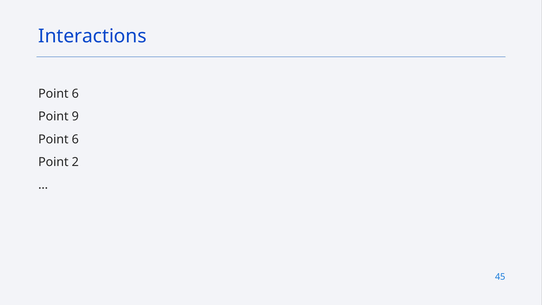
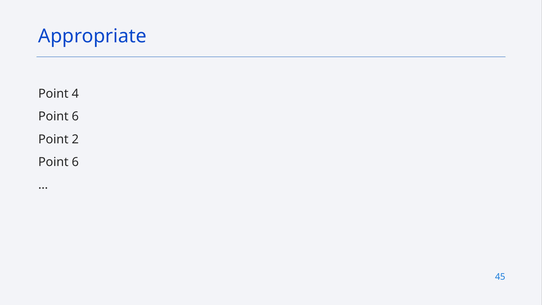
Interactions: Interactions -> Appropriate
6 at (75, 94): 6 -> 4
9 at (75, 116): 9 -> 6
6 at (75, 139): 6 -> 2
2 at (75, 162): 2 -> 6
